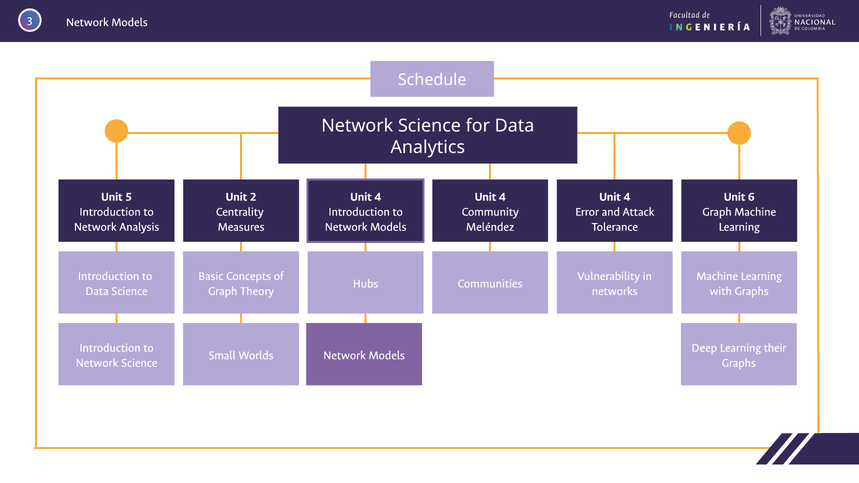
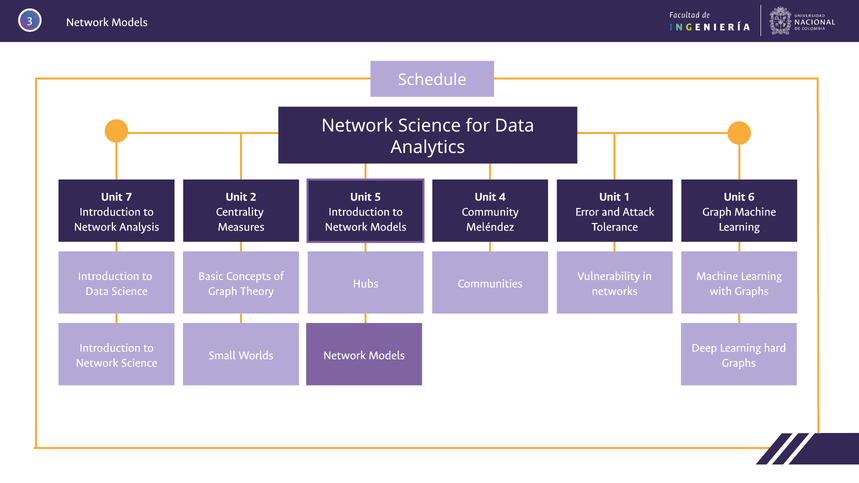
5: 5 -> 7
4 at (378, 197): 4 -> 5
4 at (627, 197): 4 -> 1
their: their -> hard
